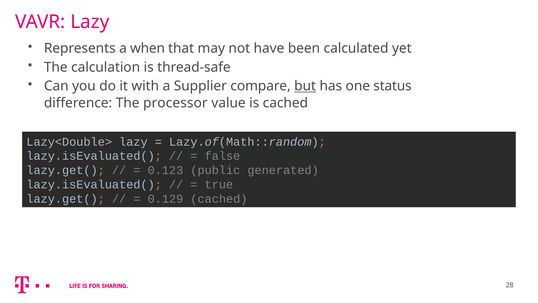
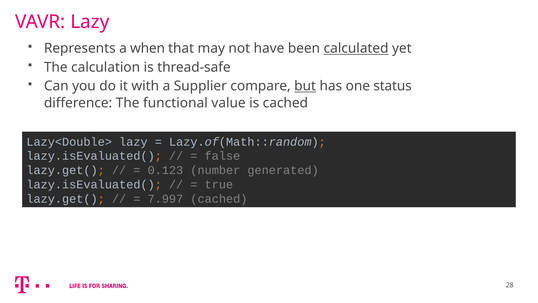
calculated underline: none -> present
processor: processor -> functional
public: public -> number
0.129: 0.129 -> 7.997
